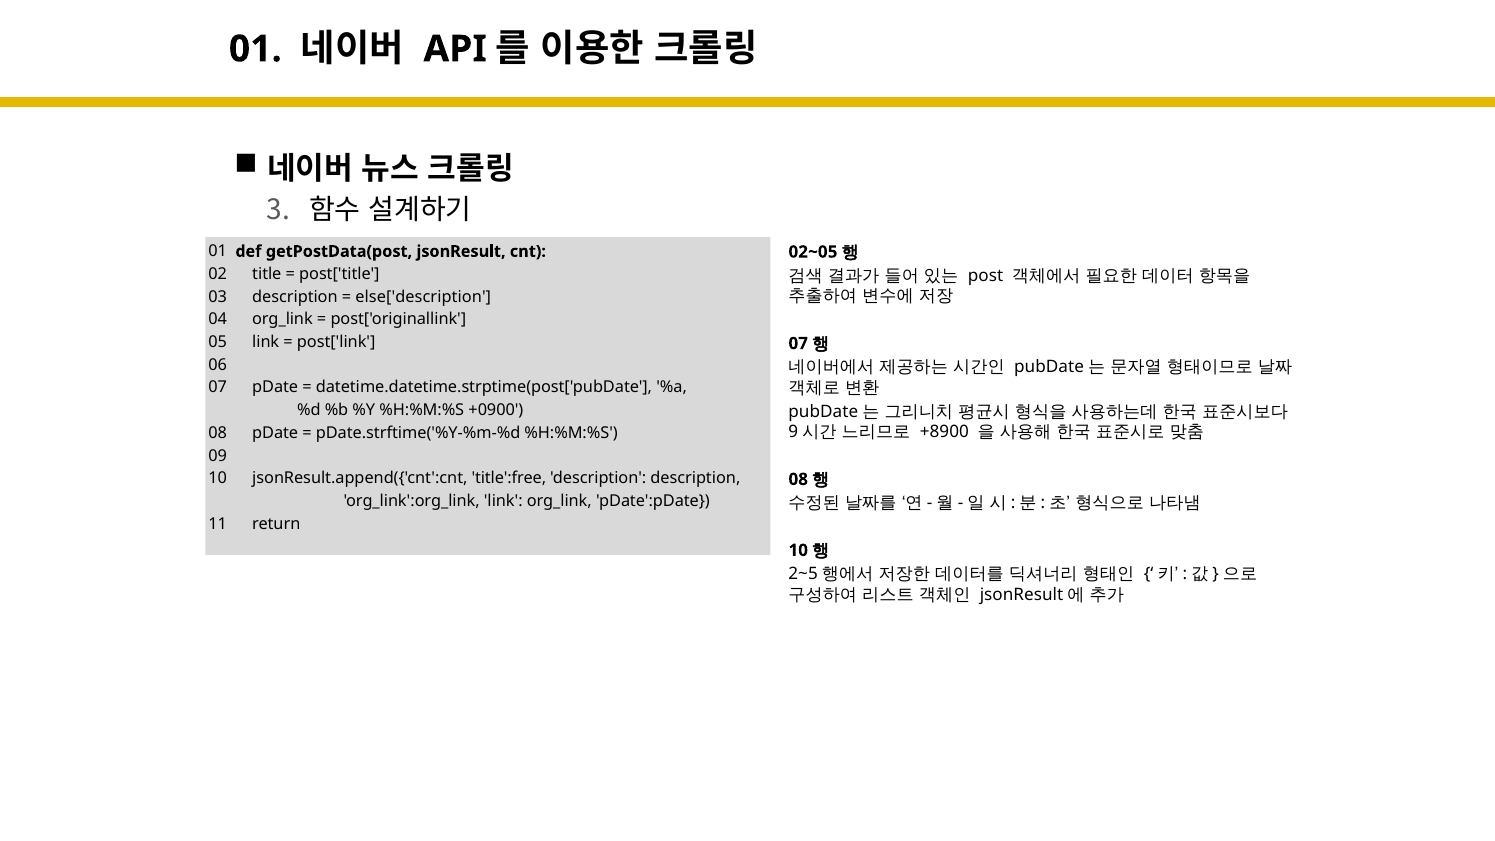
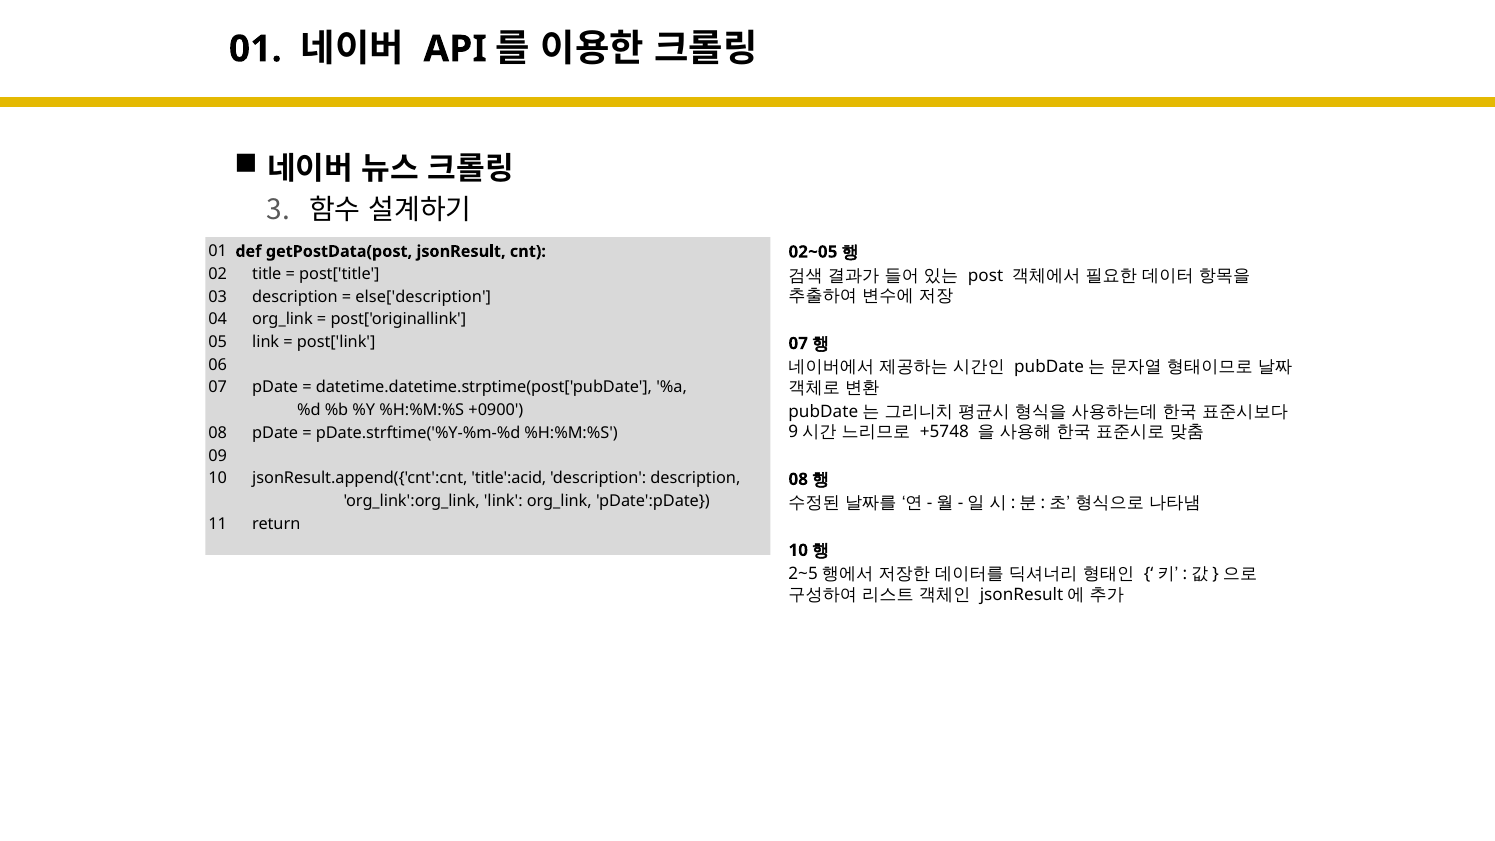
+8900: +8900 -> +5748
title':free: title':free -> title':acid
